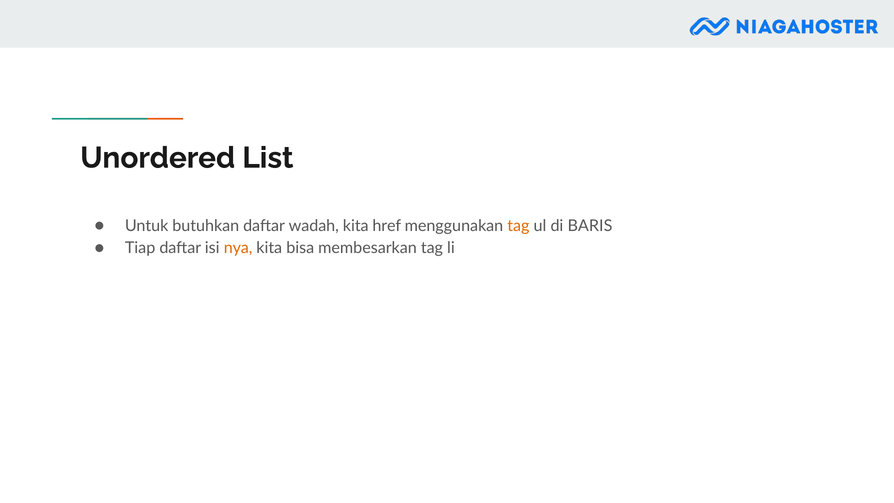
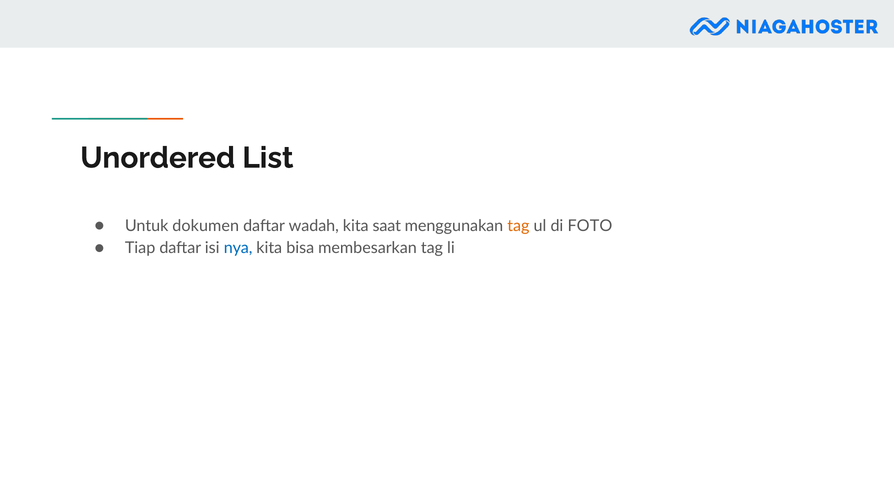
butuhkan: butuhkan -> dokumen
href: href -> saat
BARIS: BARIS -> FOTO
nya colour: orange -> blue
